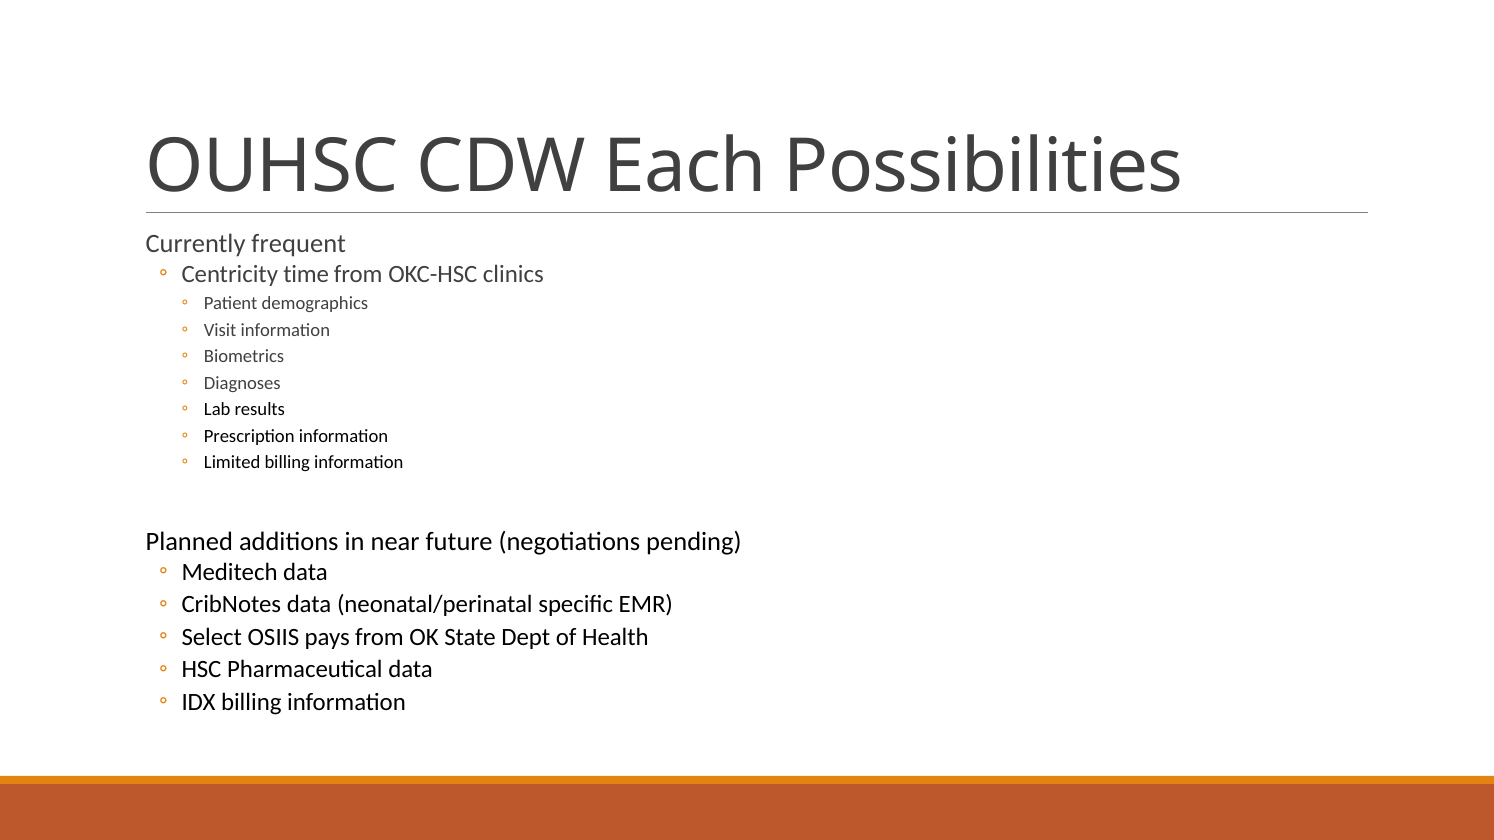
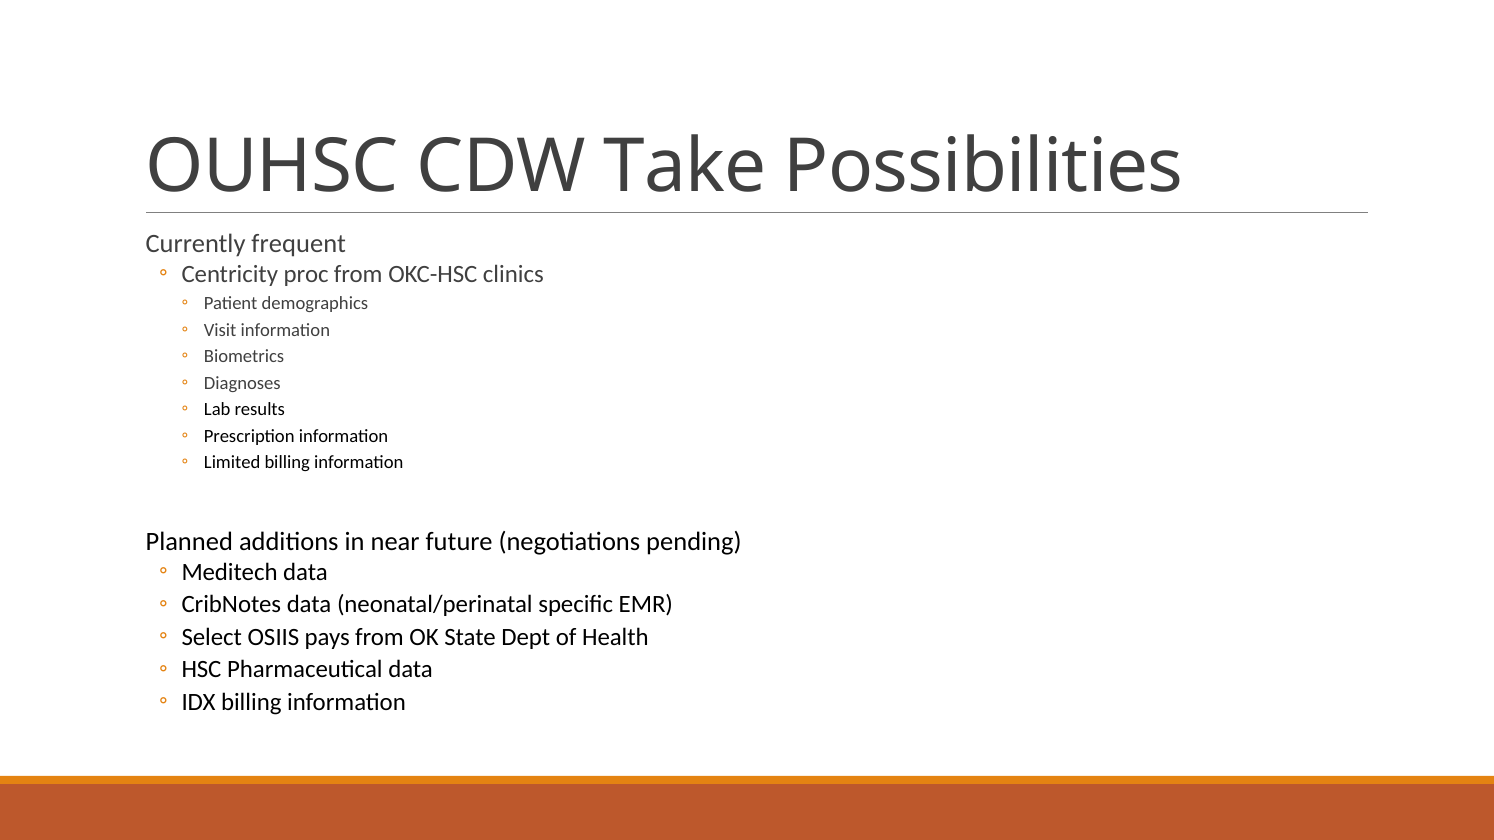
Each: Each -> Take
time: time -> proc
